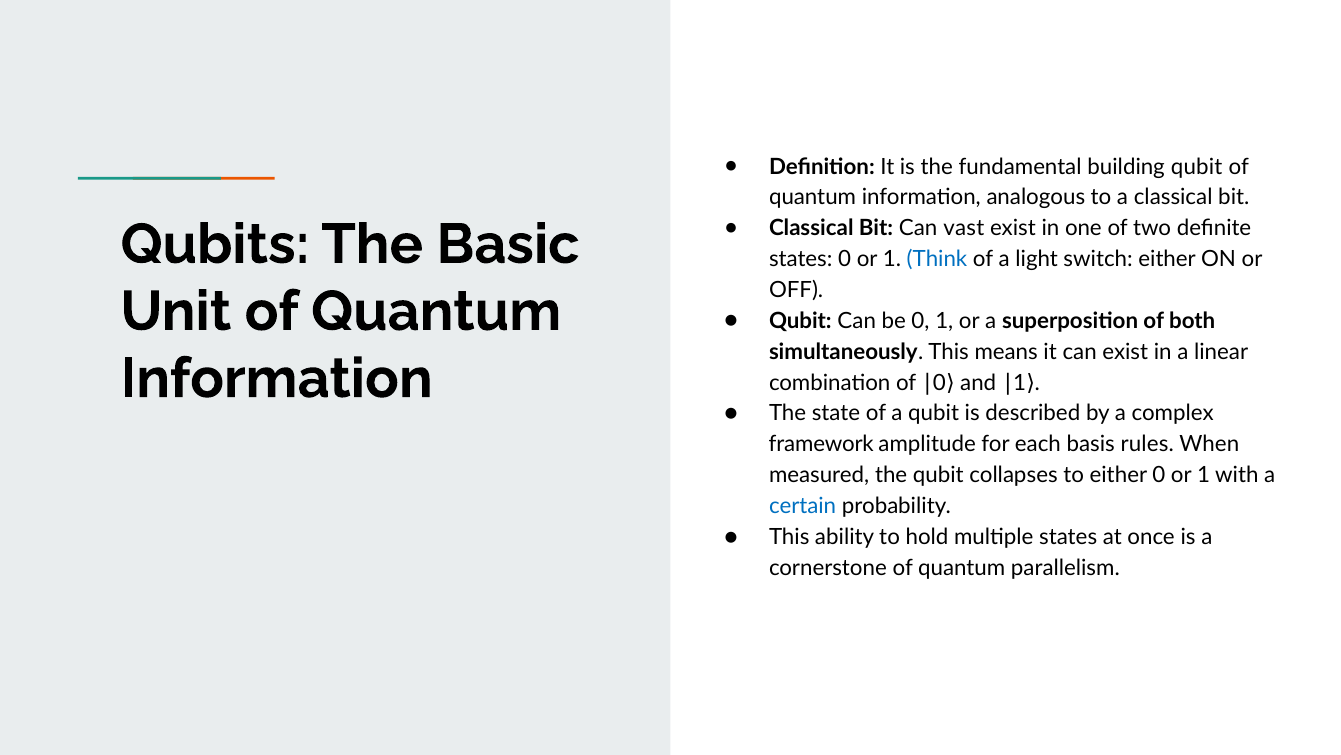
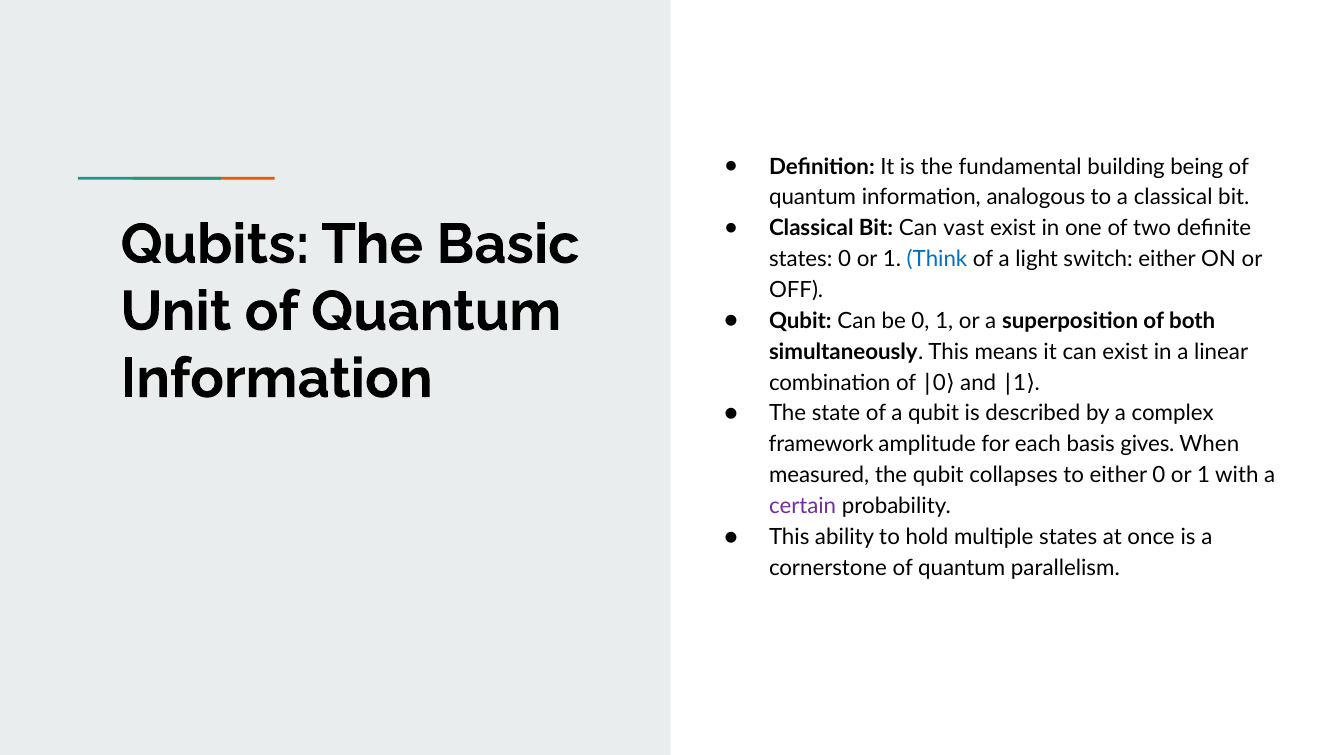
building qubit: qubit -> being
rules: rules -> gives
certain colour: blue -> purple
